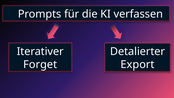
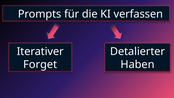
Export: Export -> Haben
